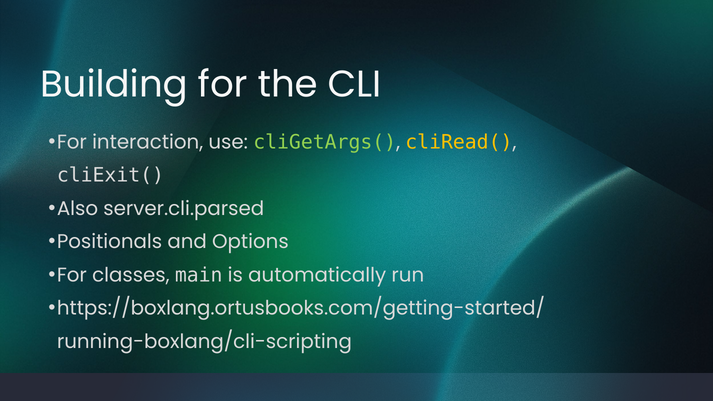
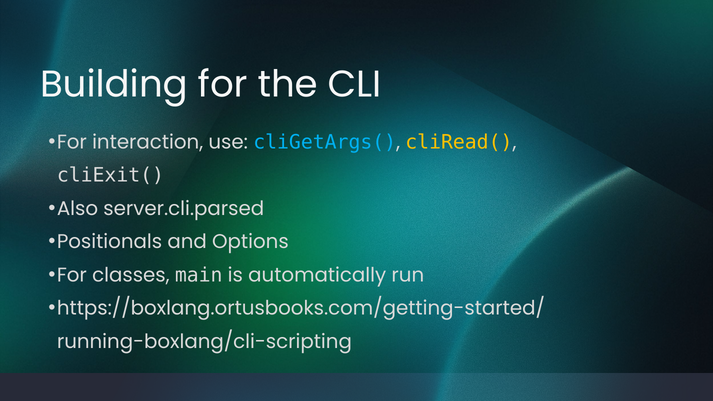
cliGetArgs( colour: light green -> light blue
